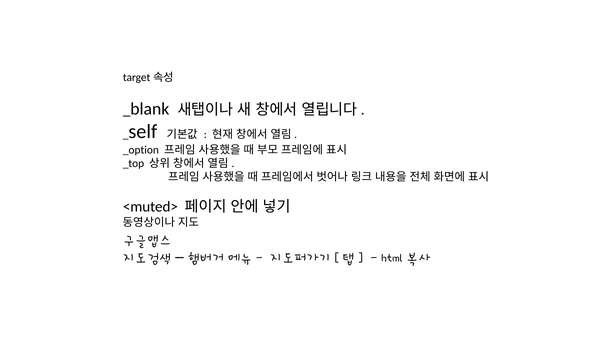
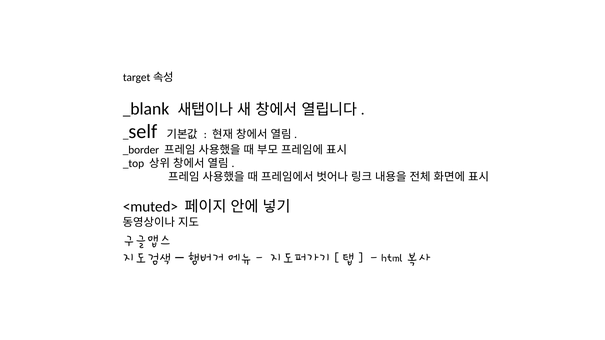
_option: _option -> _border
